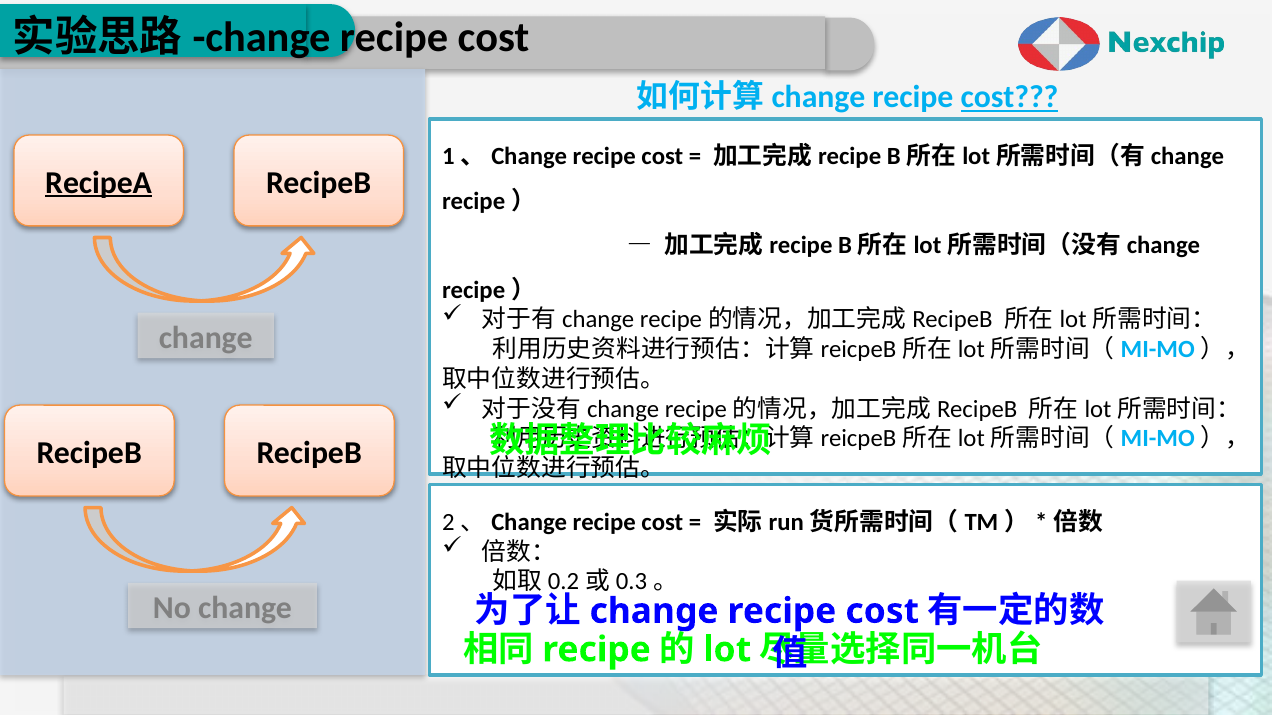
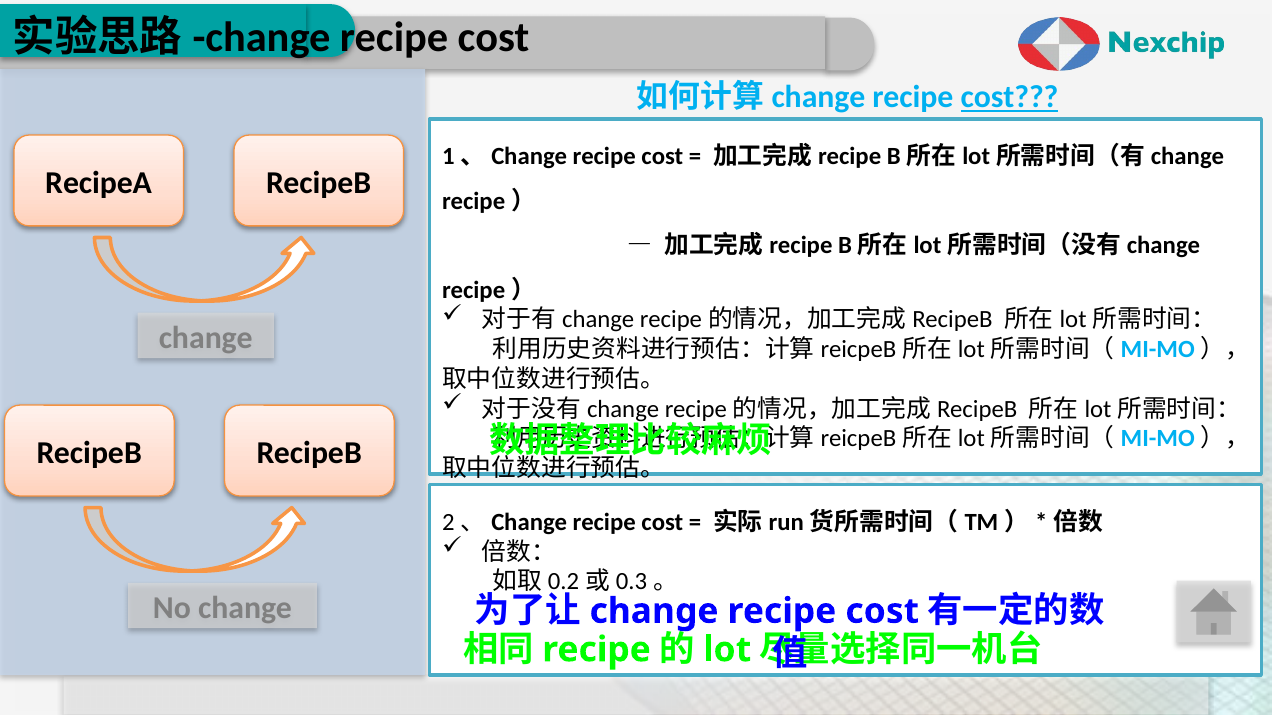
RecipeA underline: present -> none
